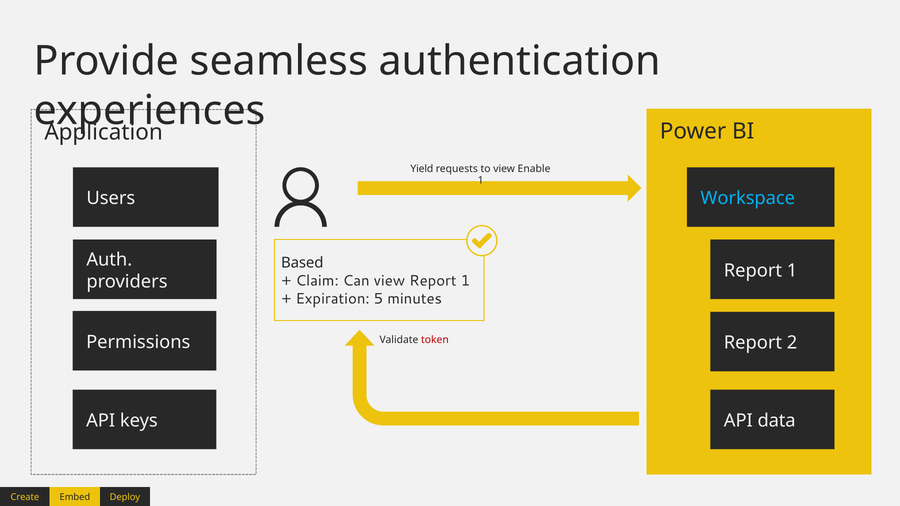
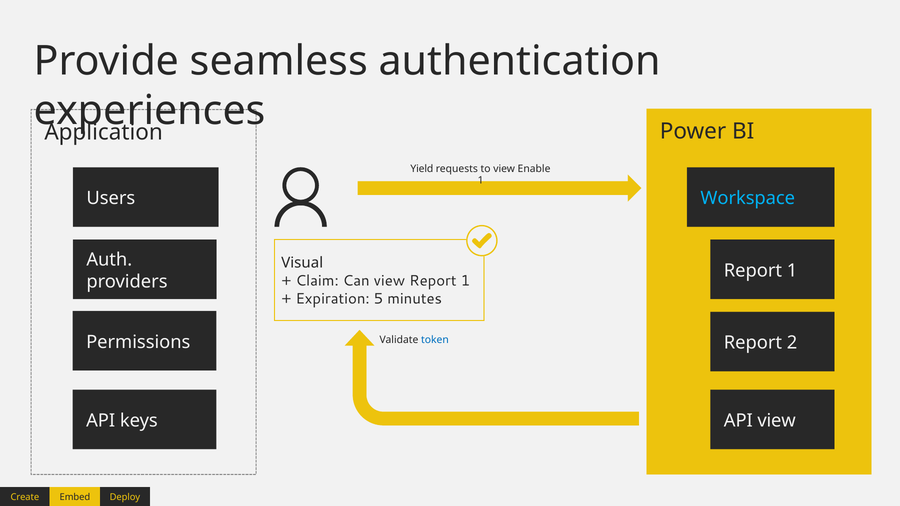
Based: Based -> Visual
token colour: red -> blue
API data: data -> view
